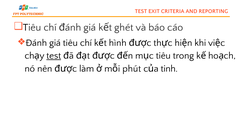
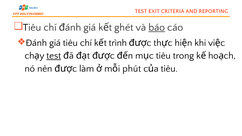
báo underline: none -> present
hình: hình -> trình
tinh at (169, 69): tinh -> tiêu
